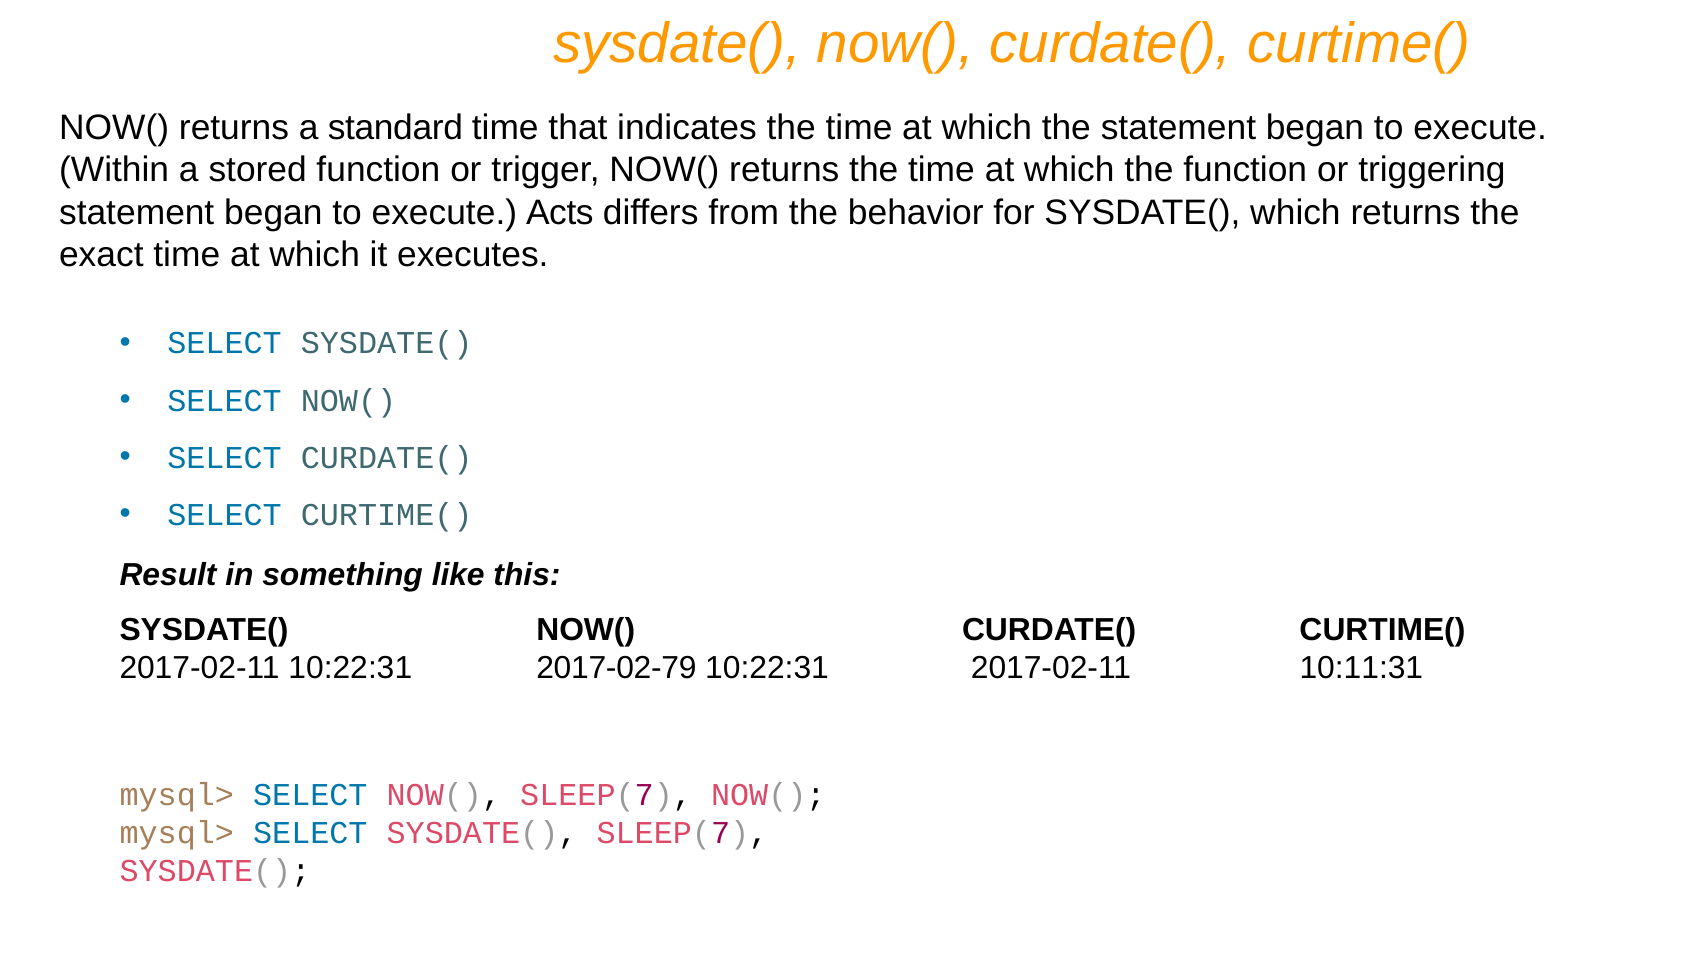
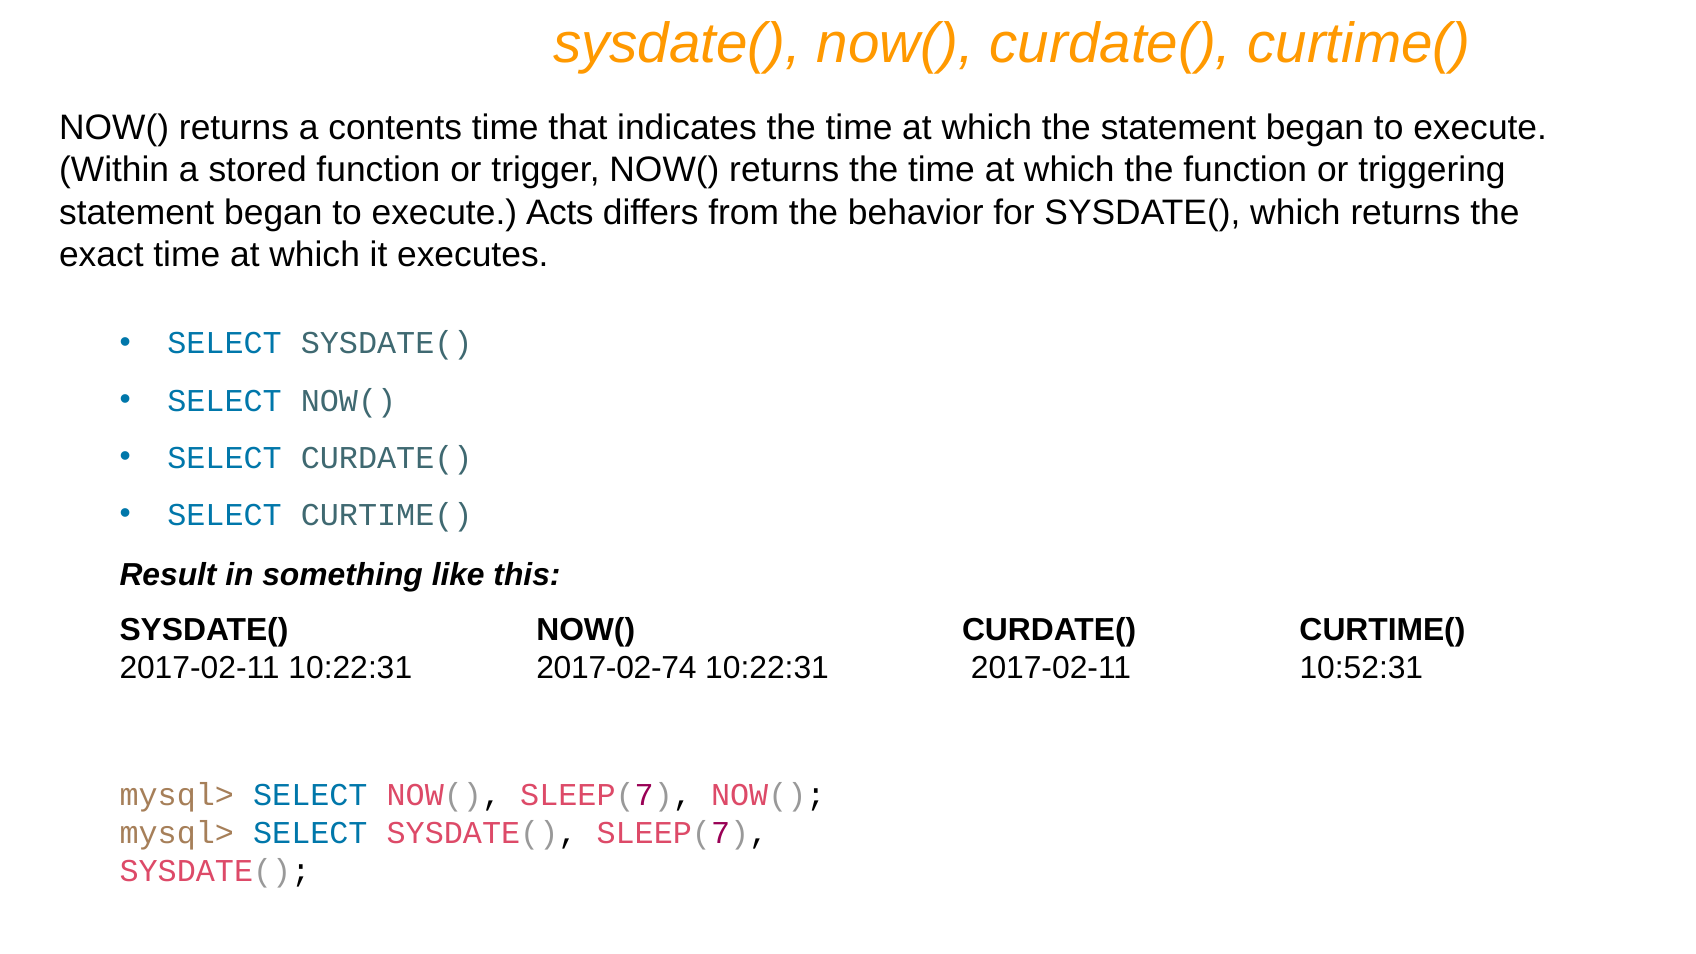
standard: standard -> contents
2017-02-79: 2017-02-79 -> 2017-02-74
10:11:31: 10:11:31 -> 10:52:31
